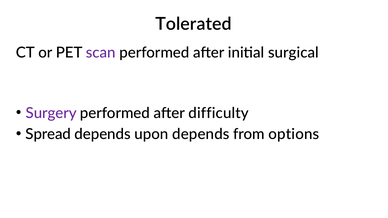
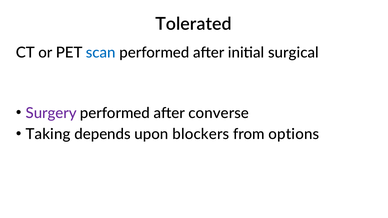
scan colour: purple -> blue
difficulty: difficulty -> converse
Spread: Spread -> Taking
upon depends: depends -> blockers
